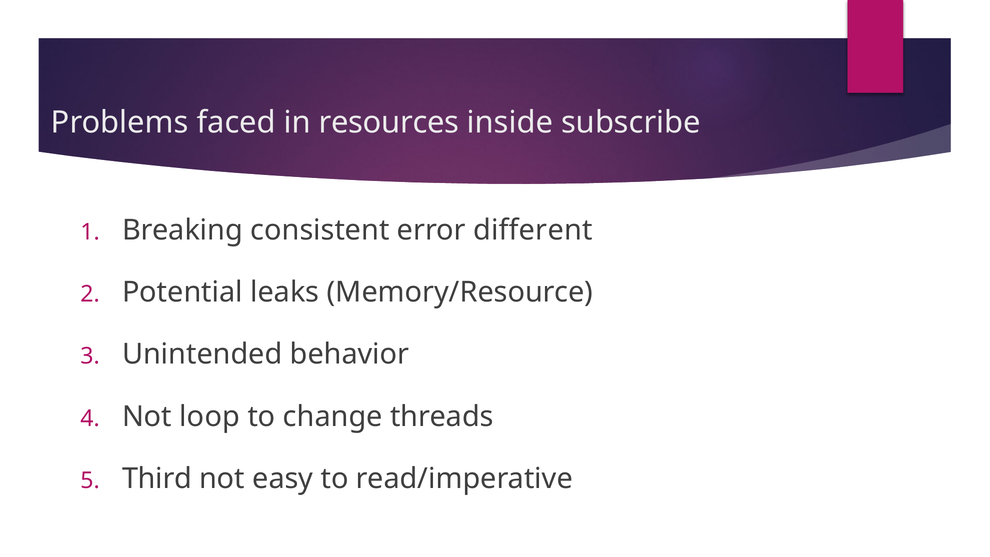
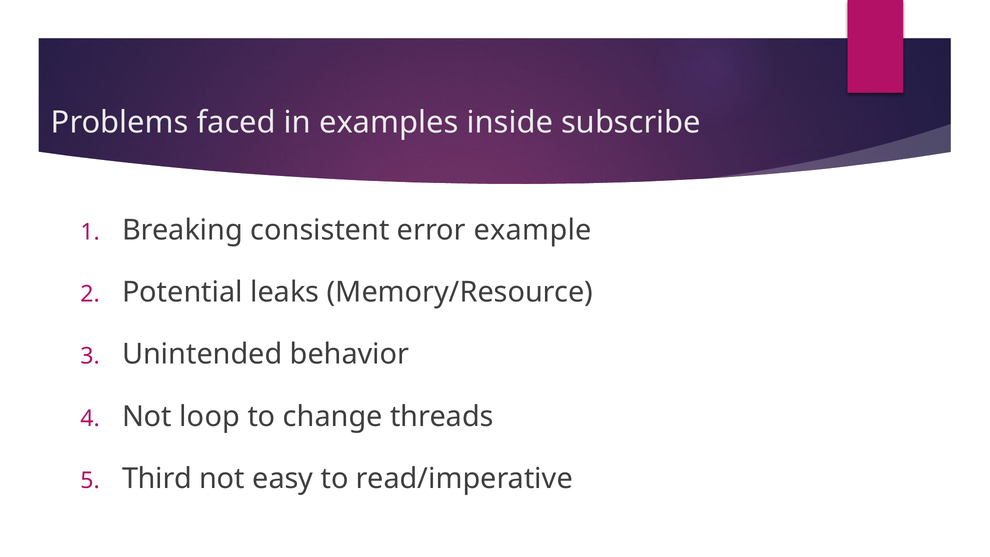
resources: resources -> examples
different: different -> example
